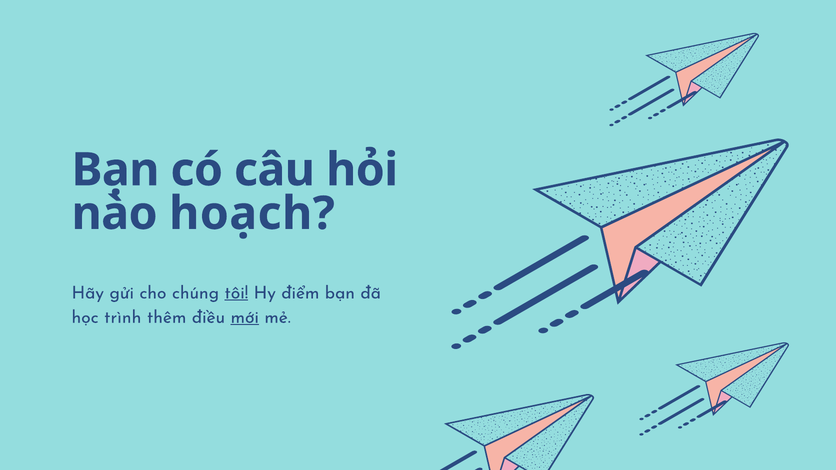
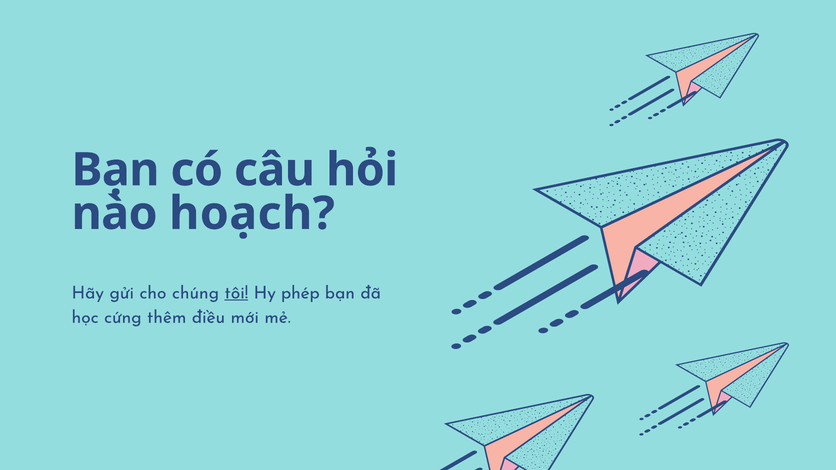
điểm: điểm -> phép
trình: trình -> cứng
mới underline: present -> none
